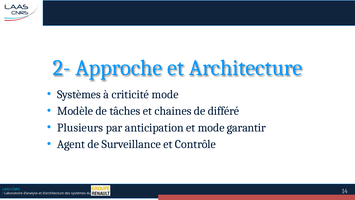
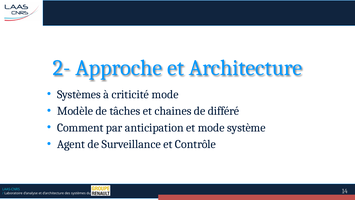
Plusieurs: Plusieurs -> Comment
garantir: garantir -> système
